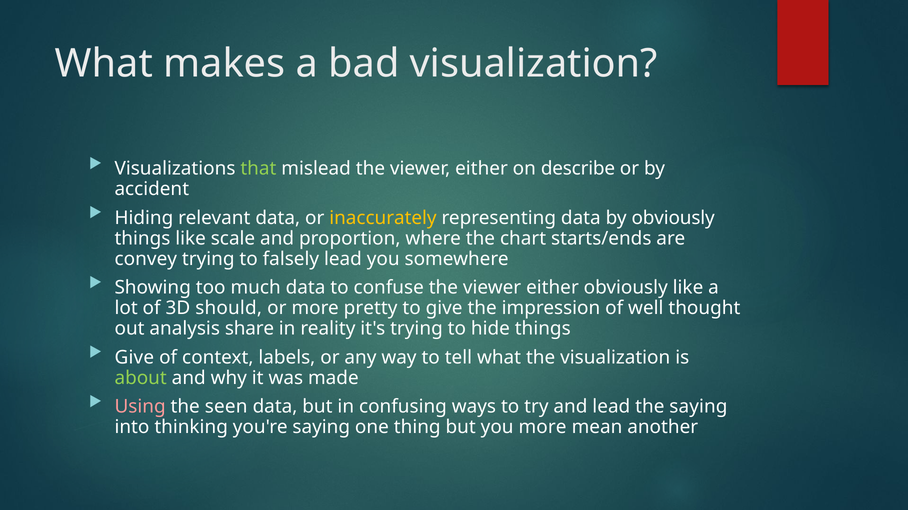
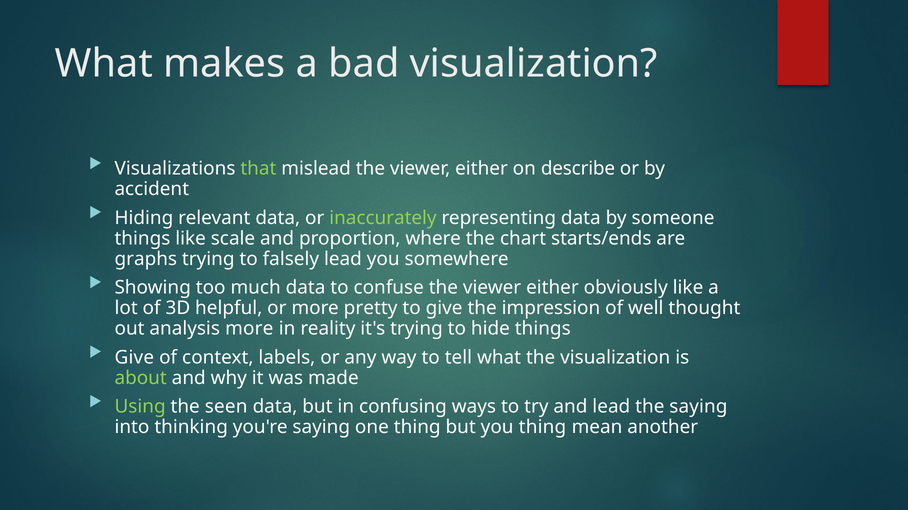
inaccurately colour: yellow -> light green
by obviously: obviously -> someone
convey: convey -> graphs
should: should -> helpful
analysis share: share -> more
Using colour: pink -> light green
you more: more -> thing
